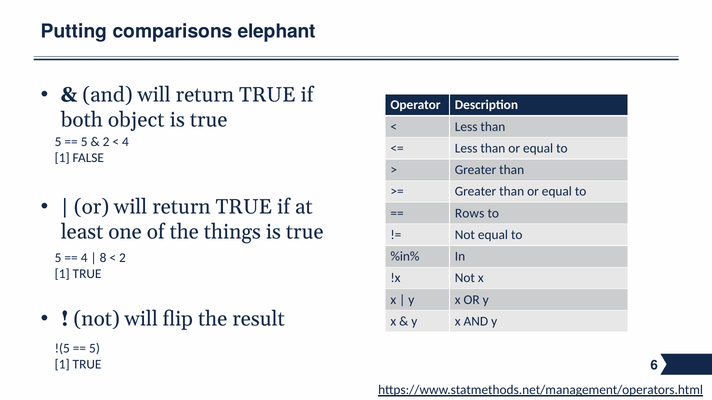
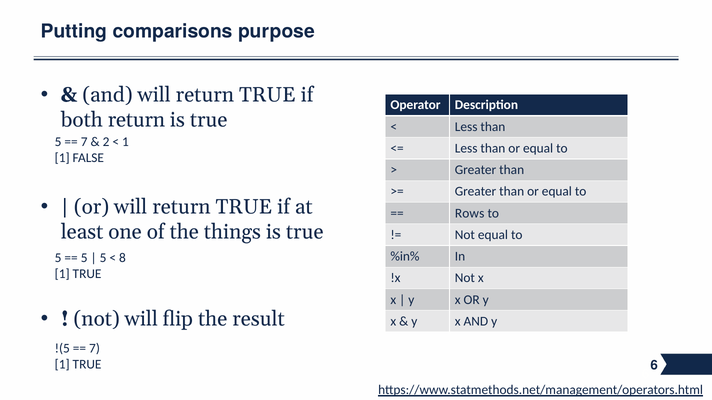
elephant: elephant -> purpose
both object: object -> return
5 at (84, 142): 5 -> 7
4 at (125, 142): 4 -> 1
4 at (84, 258): 4 -> 5
8 at (103, 258): 8 -> 5
2 at (122, 258): 2 -> 8
5 at (95, 349): 5 -> 7
